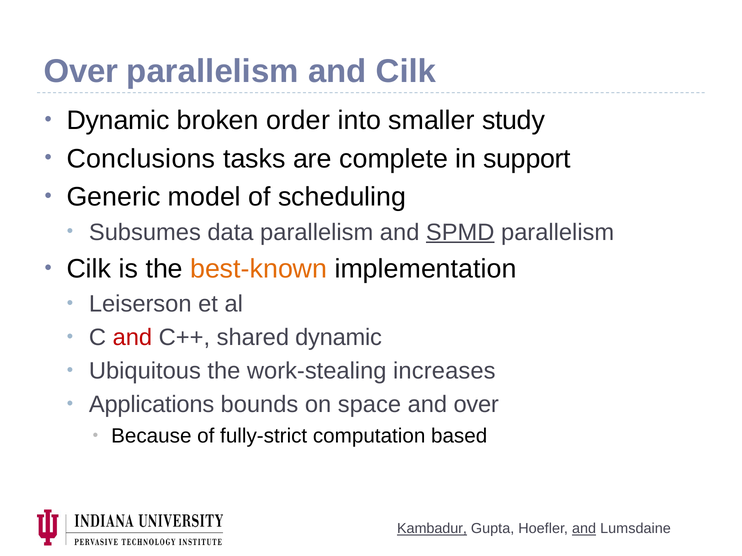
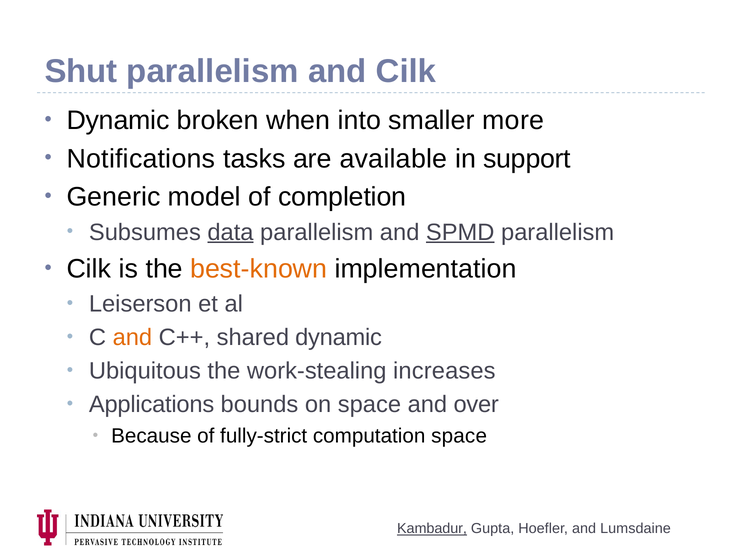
Over at (81, 72): Over -> Shut
order: order -> when
study: study -> more
Conclusions: Conclusions -> Notifications
complete: complete -> available
scheduling: scheduling -> completion
data underline: none -> present
and at (132, 338) colour: red -> orange
computation based: based -> space
and at (584, 529) underline: present -> none
